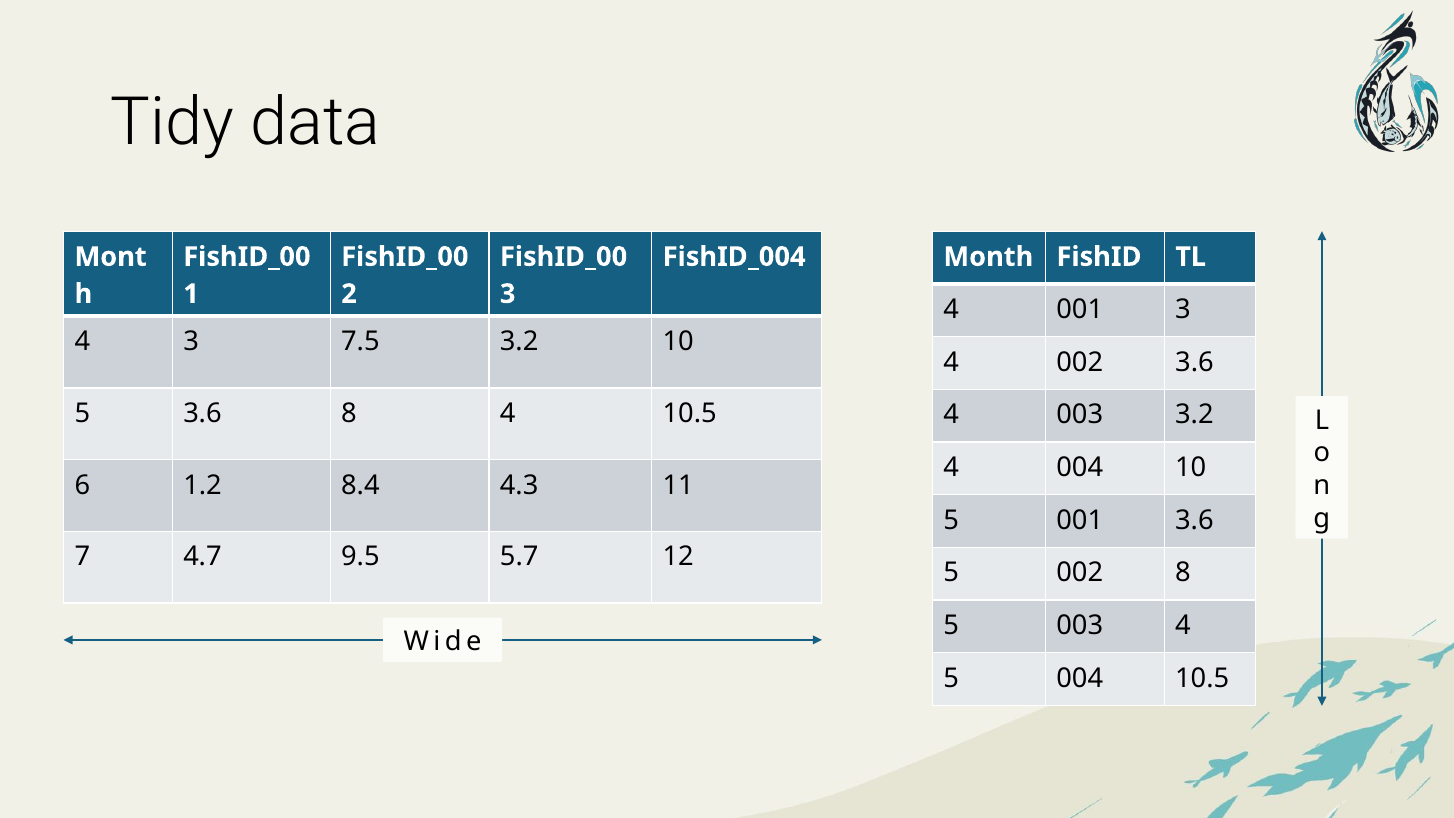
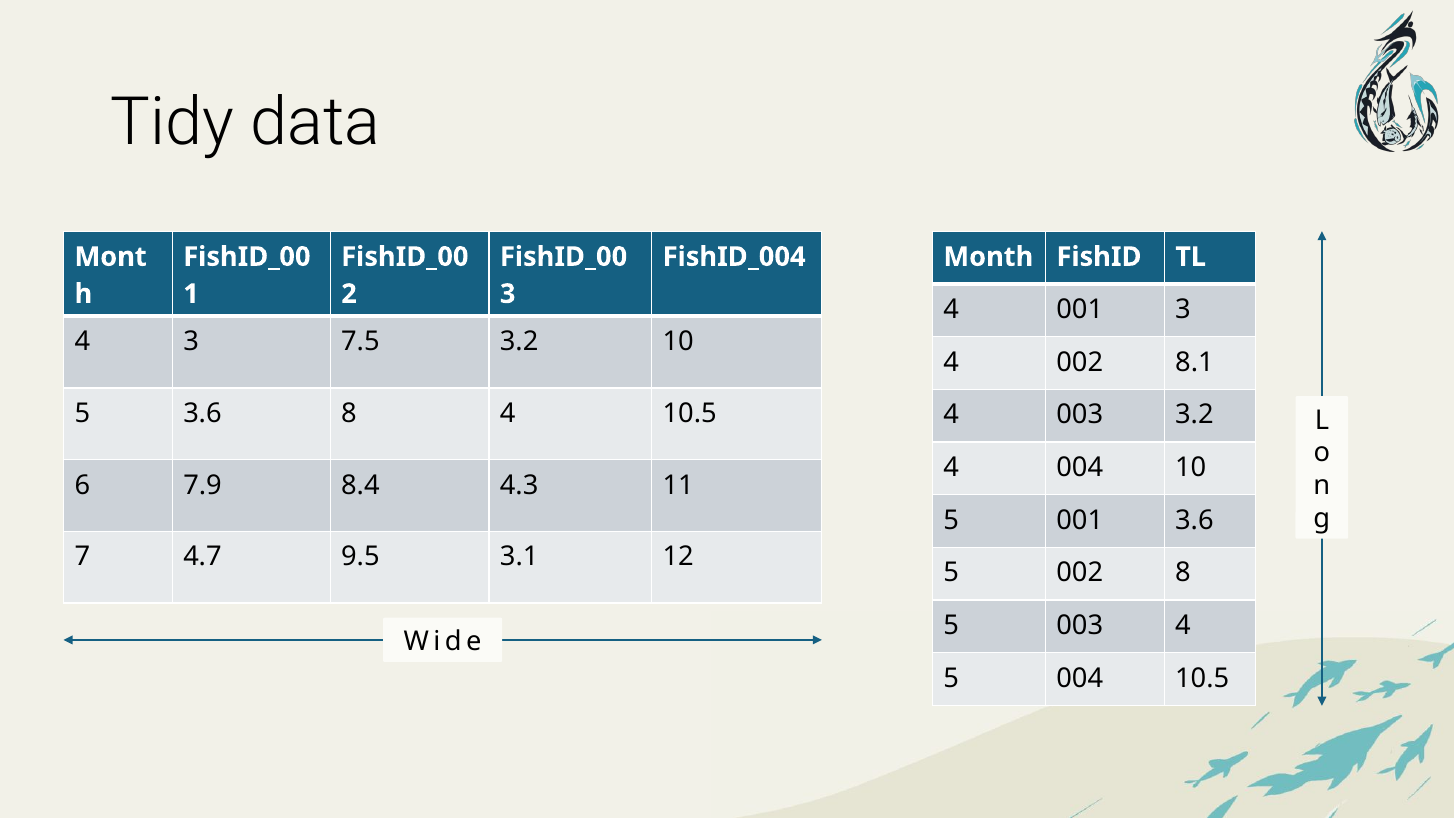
002 3.6: 3.6 -> 8.1
1.2: 1.2 -> 7.9
5.7: 5.7 -> 3.1
